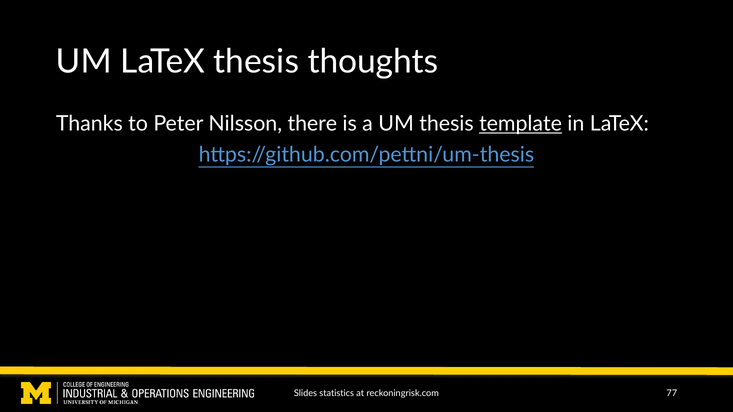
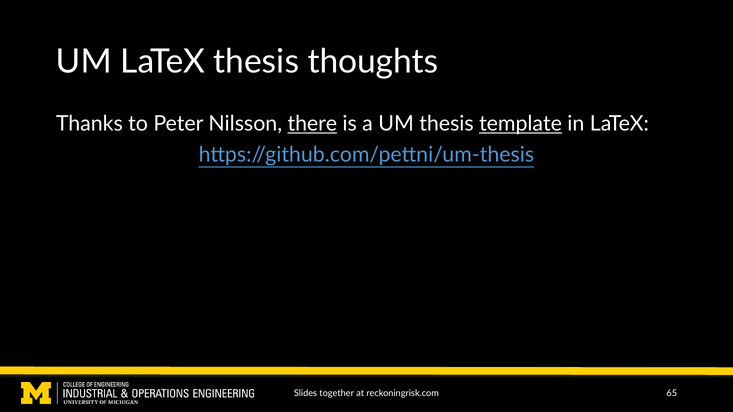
there underline: none -> present
statistics: statistics -> together
77: 77 -> 65
